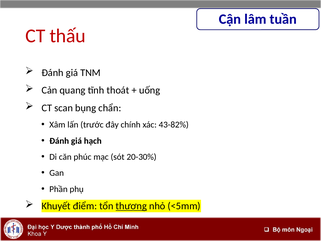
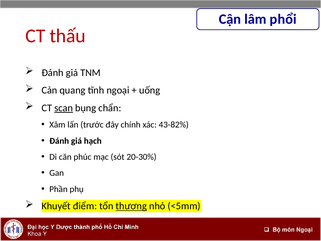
tuần: tuần -> phổi
tĩnh thoát: thoát -> ngoại
scan underline: none -> present
